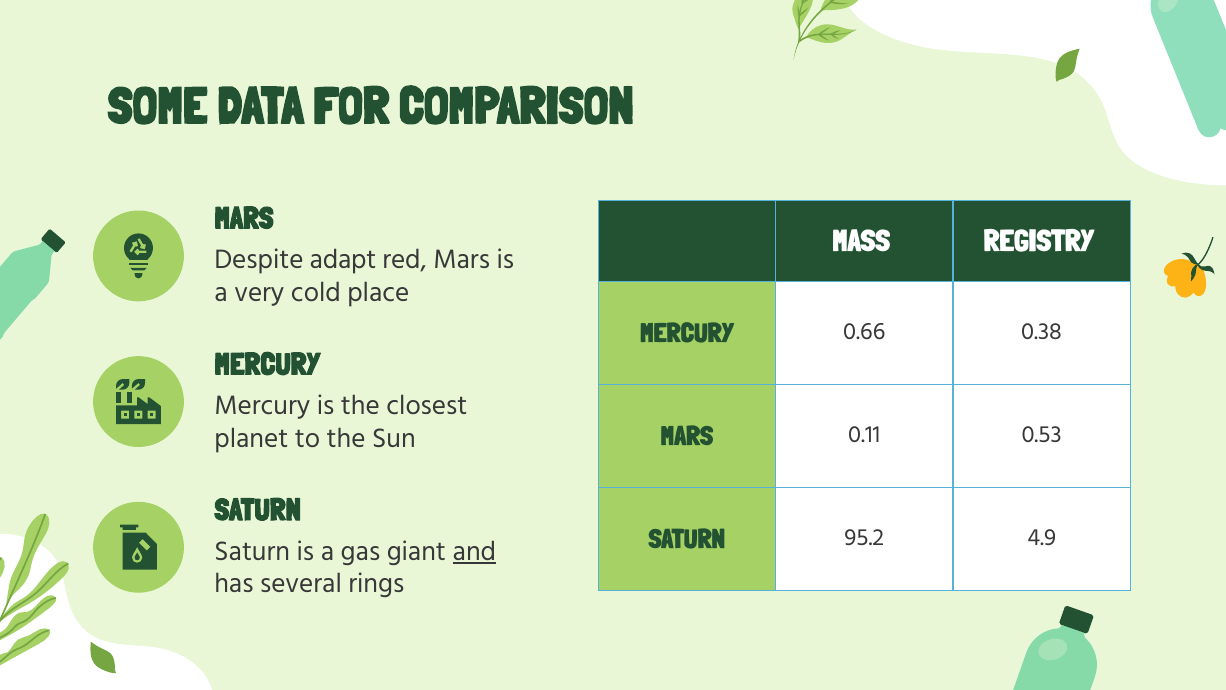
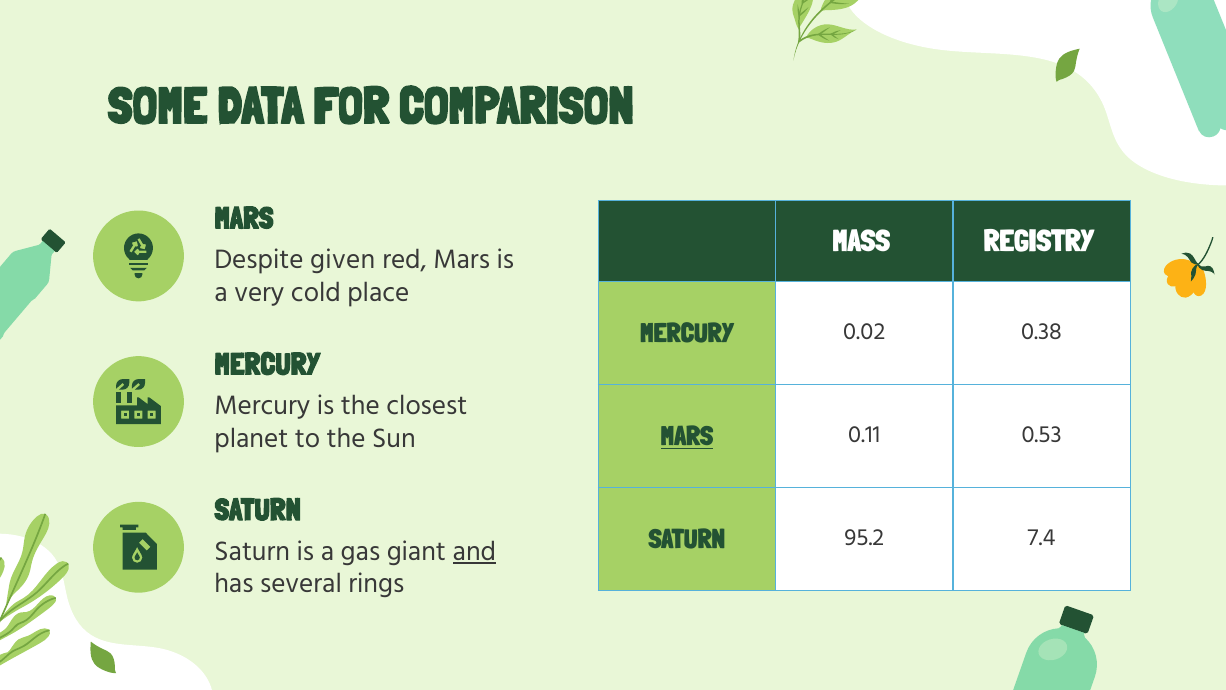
adapt: adapt -> given
0.66: 0.66 -> 0.02
MARS at (687, 436) underline: none -> present
4.9: 4.9 -> 7.4
